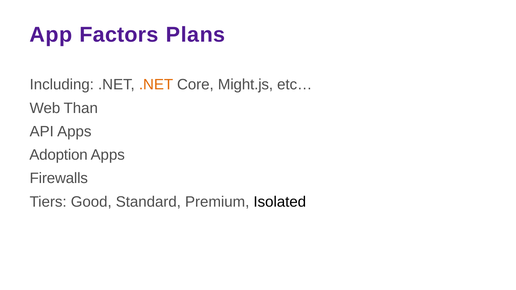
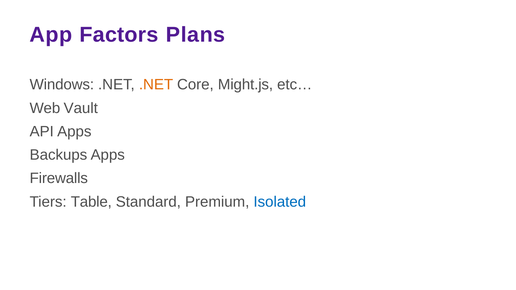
Including: Including -> Windows
Than: Than -> Vault
Adoption: Adoption -> Backups
Good: Good -> Table
Isolated colour: black -> blue
